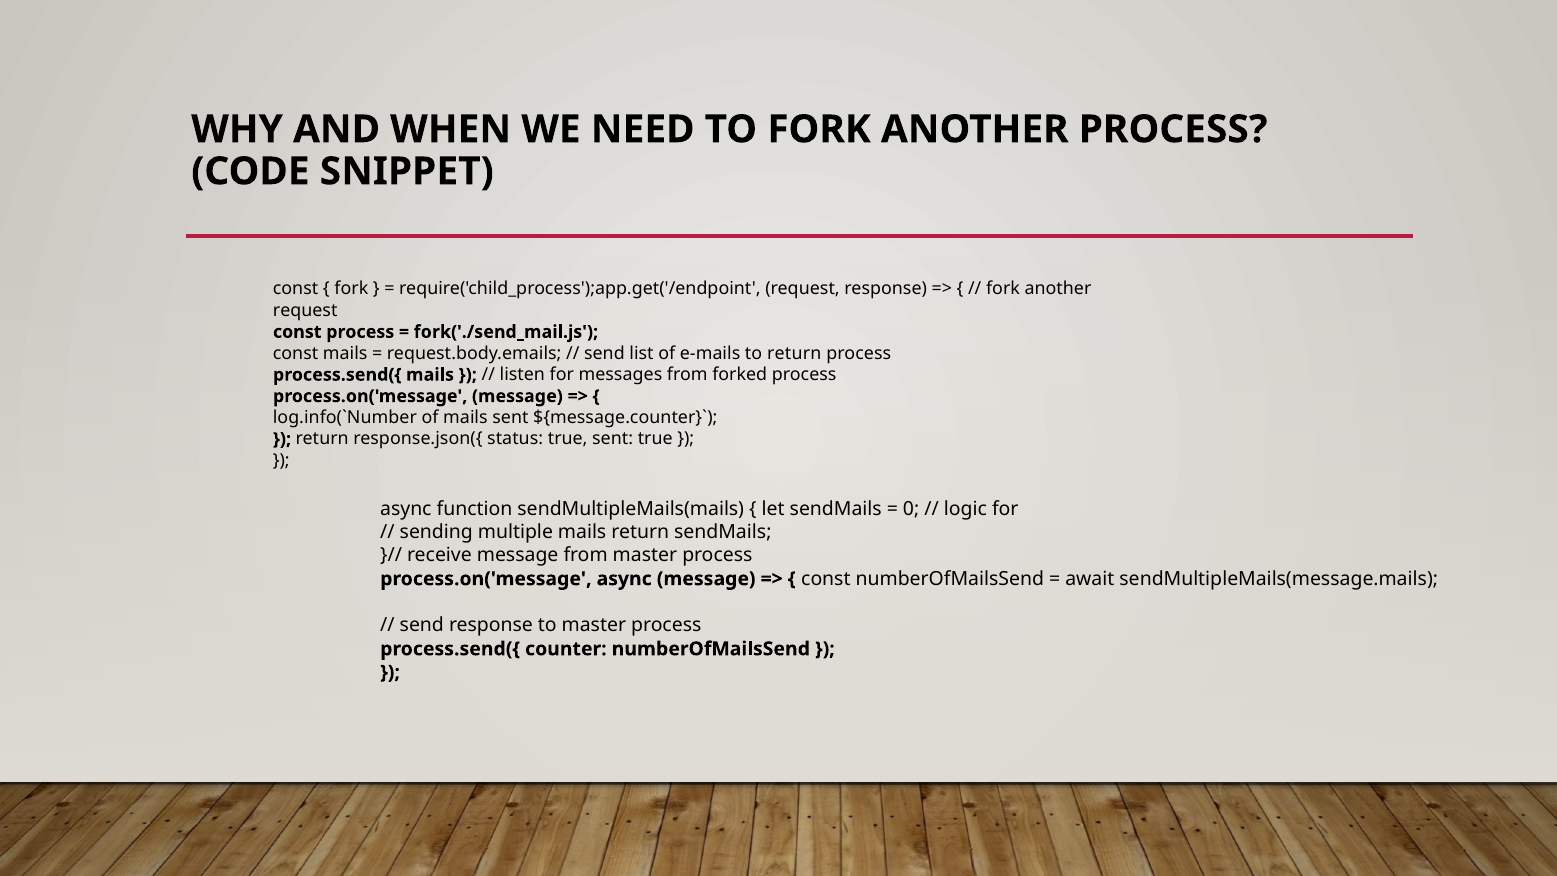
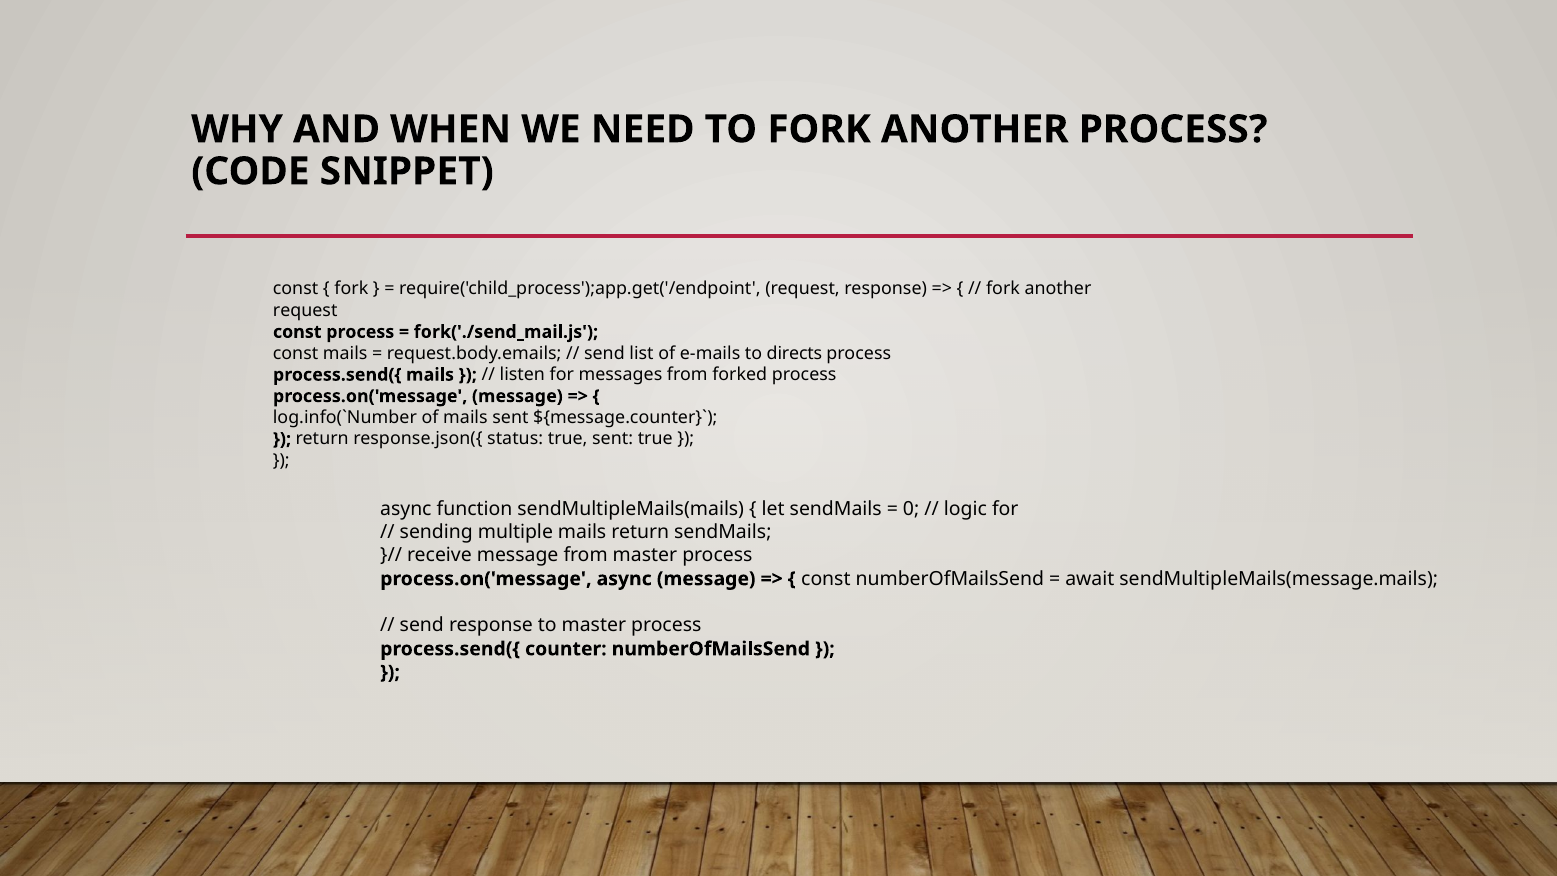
to return: return -> directs
